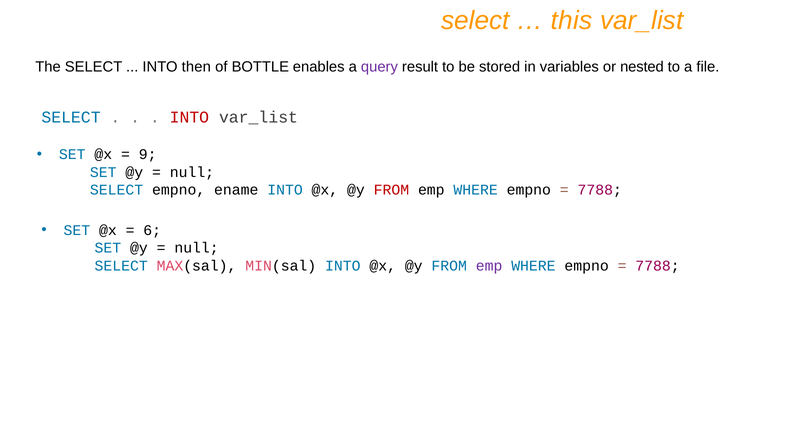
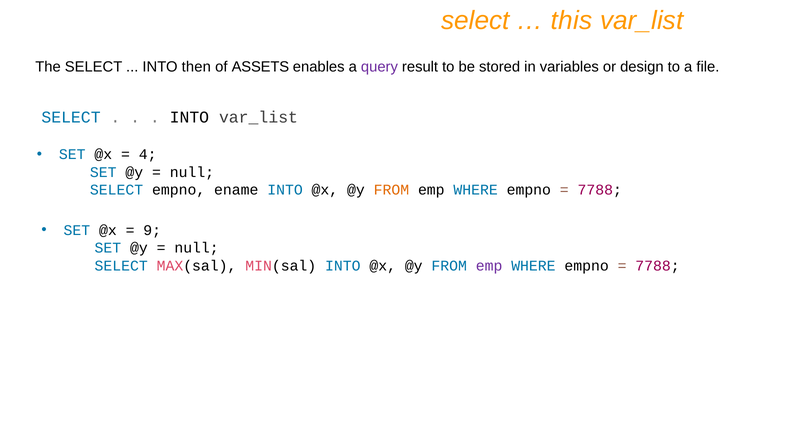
BOTTLE: BOTTLE -> ASSETS
nested: nested -> design
INTO at (189, 117) colour: red -> black
9: 9 -> 4
FROM at (391, 190) colour: red -> orange
6: 6 -> 9
